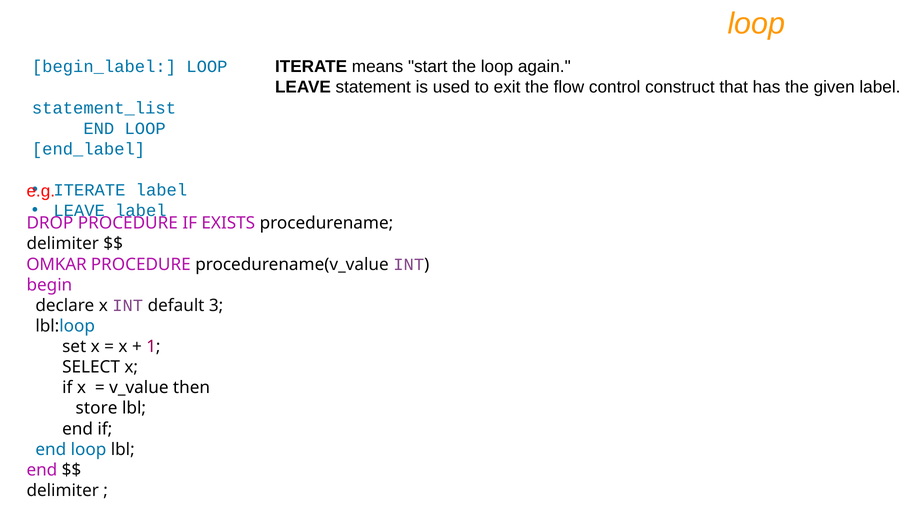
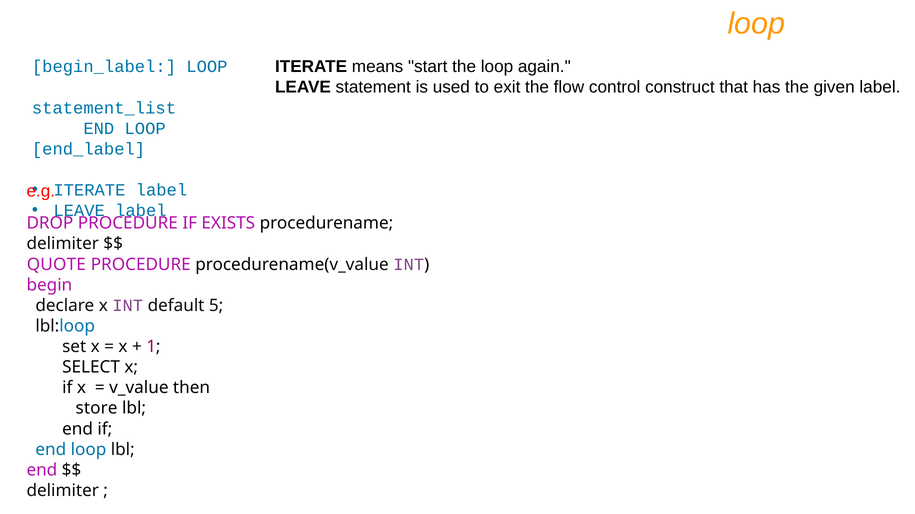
OMKAR: OMKAR -> QUOTE
3: 3 -> 5
